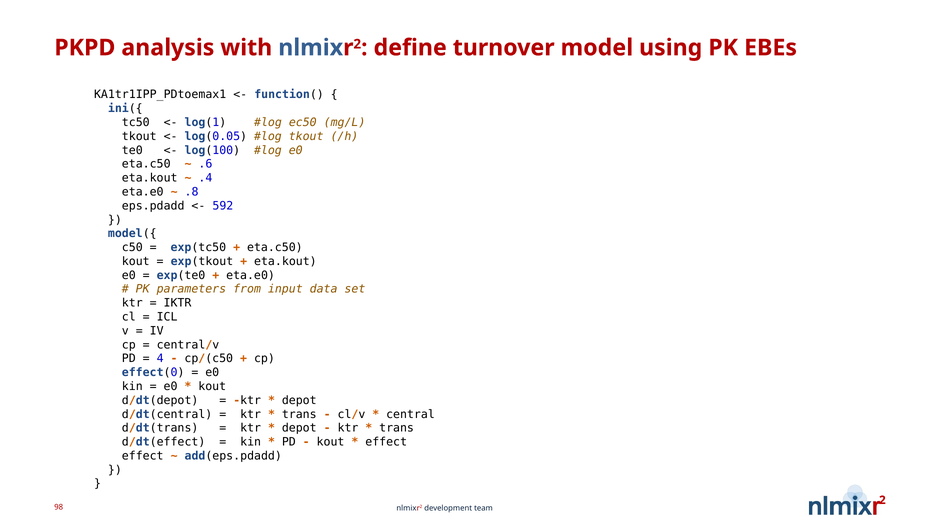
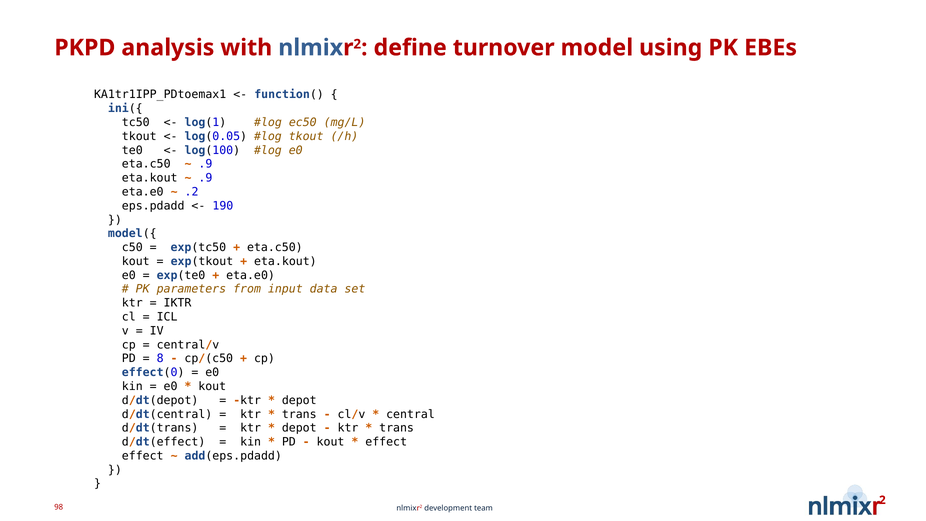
.6 at (205, 164): .6 -> .9
.4 at (205, 178): .4 -> .9
.8: .8 -> .2
592: 592 -> 190
4: 4 -> 8
